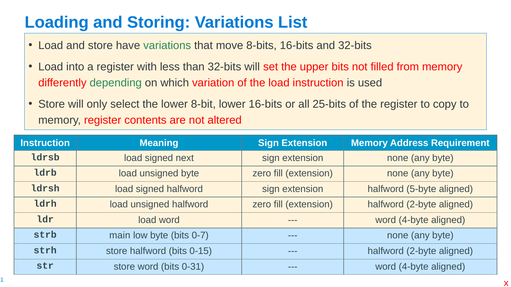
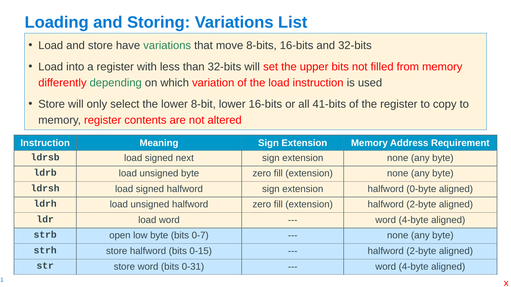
25-bits: 25-bits -> 41-bits
5-byte: 5-byte -> 0-byte
main: main -> open
